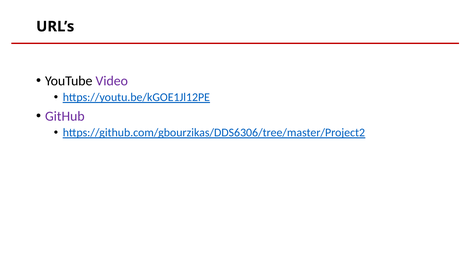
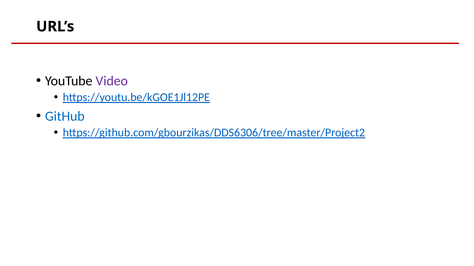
GitHub colour: purple -> blue
